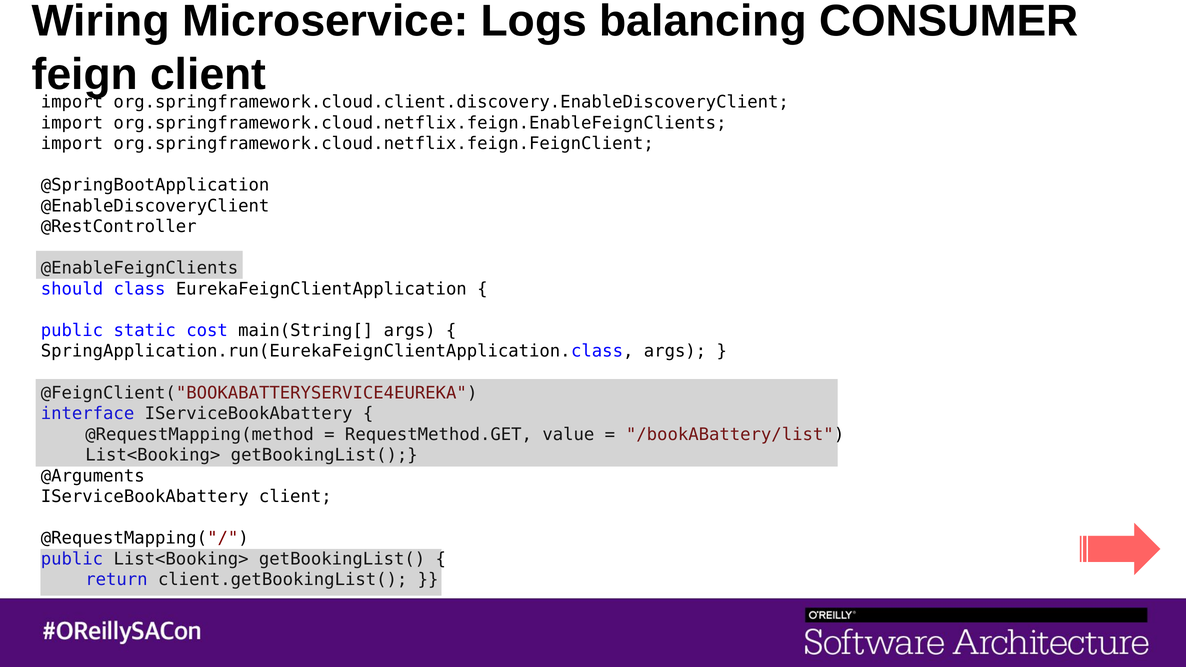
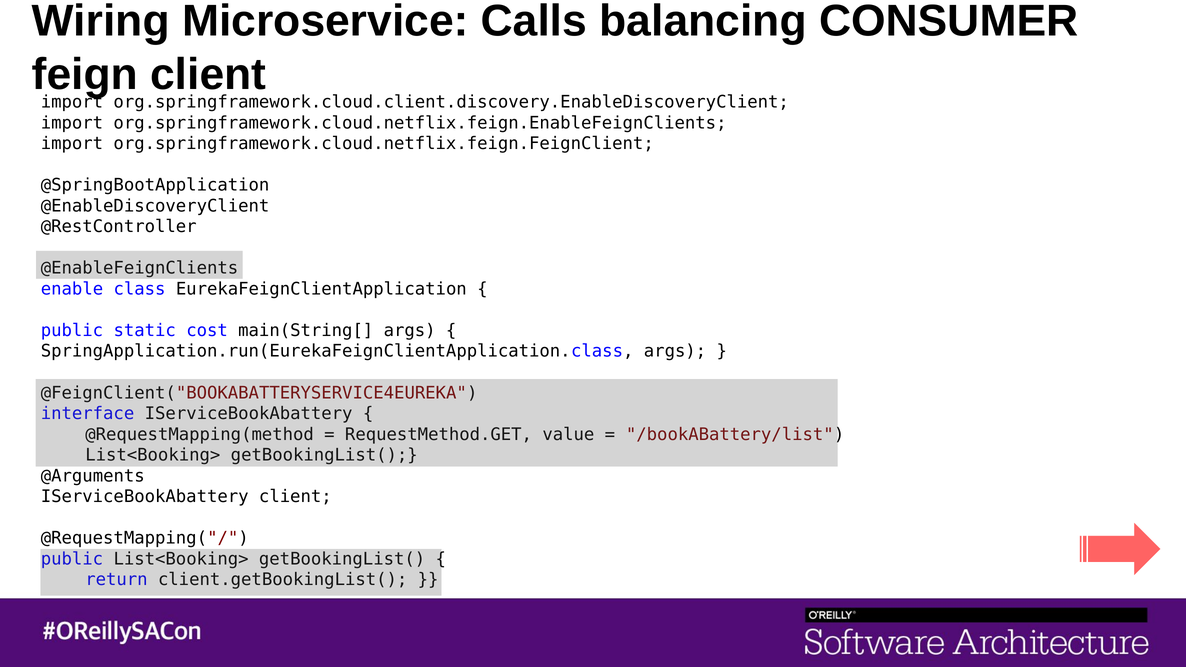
Logs: Logs -> Calls
should: should -> enable
